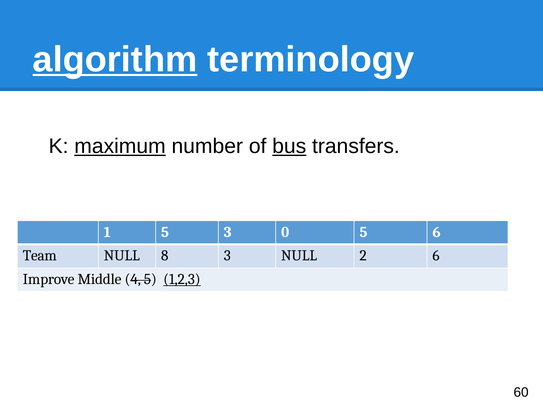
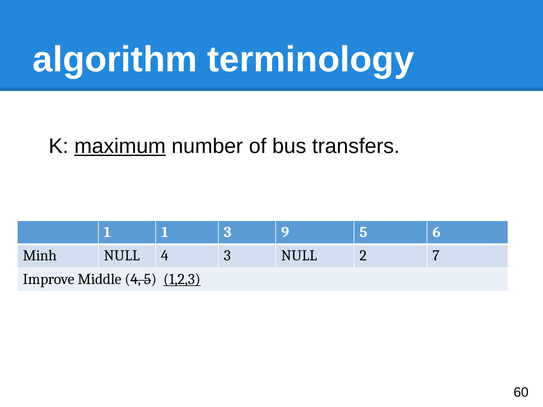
algorithm underline: present -> none
bus underline: present -> none
1 5: 5 -> 1
0: 0 -> 9
Team: Team -> Minh
NULL 8: 8 -> 4
2 6: 6 -> 7
